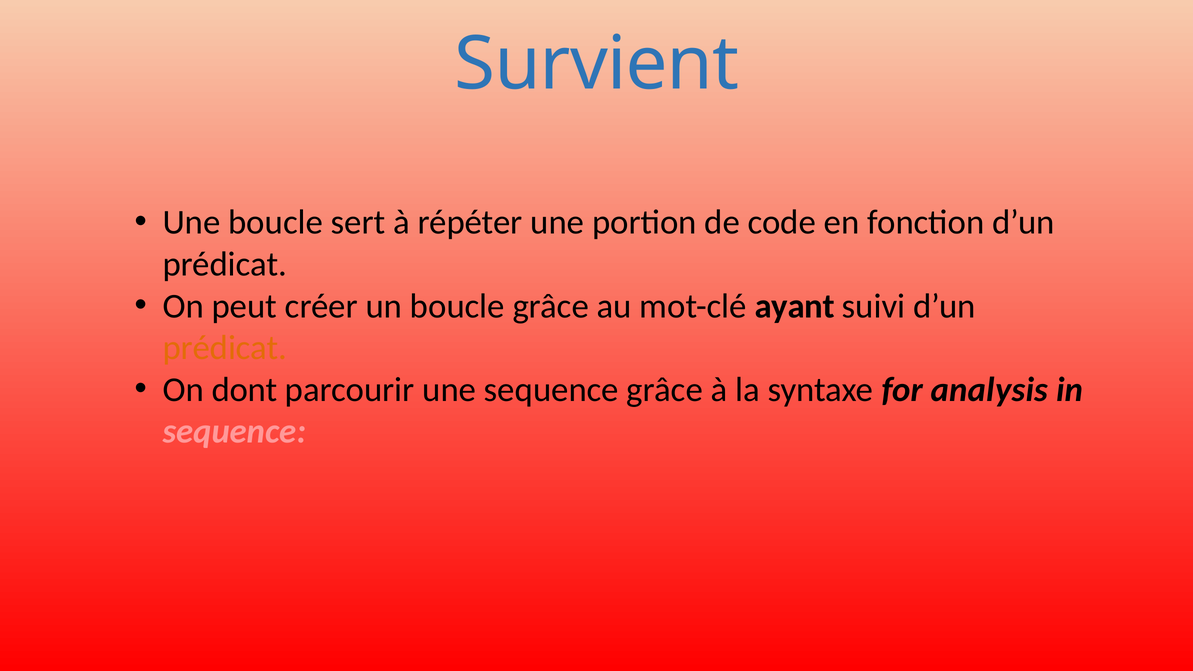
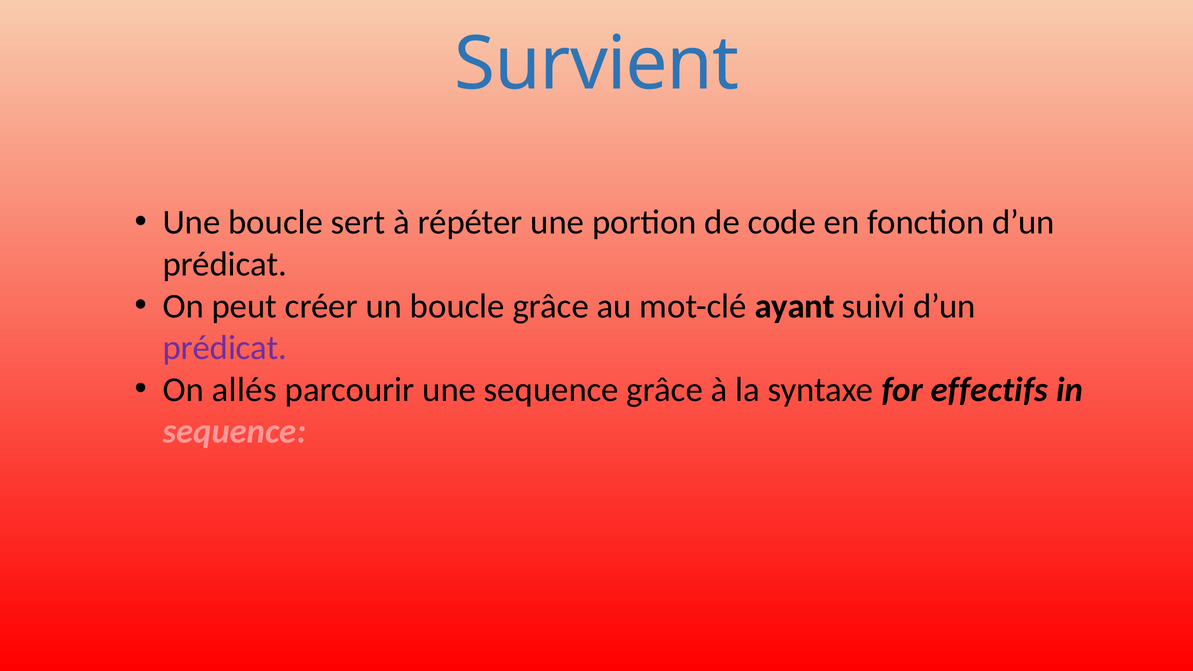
prédicat at (225, 348) colour: orange -> purple
dont: dont -> allés
analysis: analysis -> effectifs
